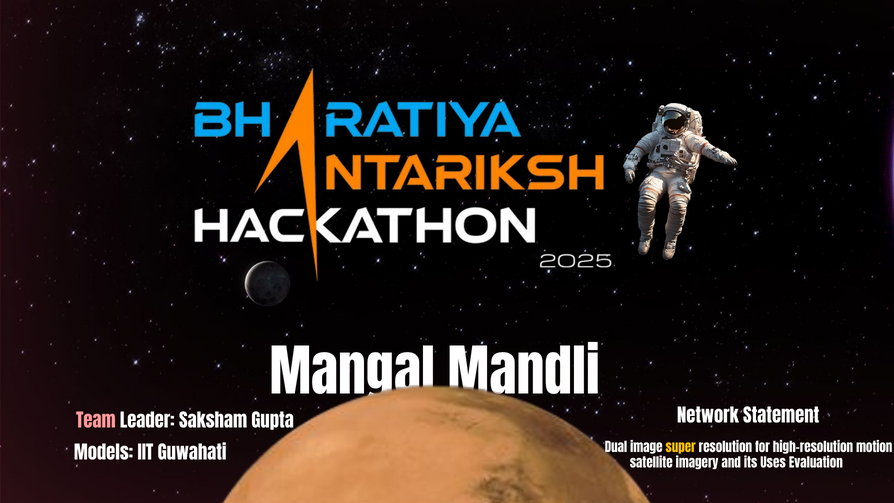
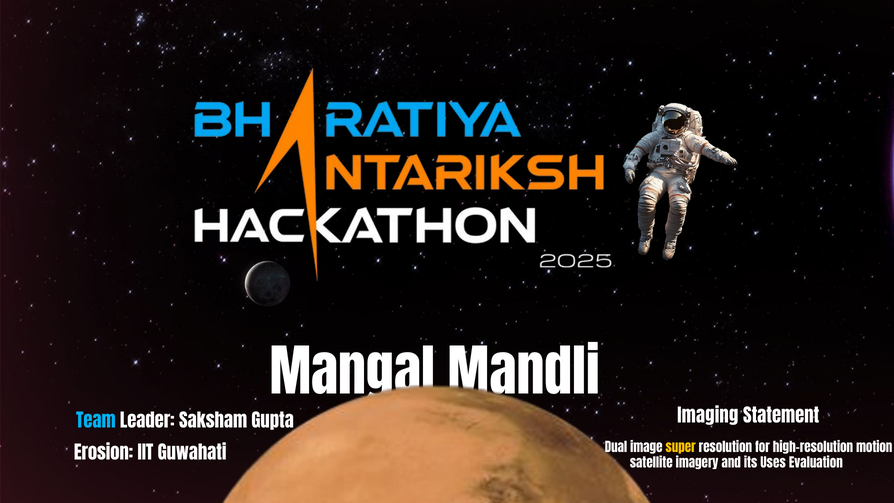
Team colour: pink -> light blue
Network: Network -> Imaging
Models: Models -> Erosion
